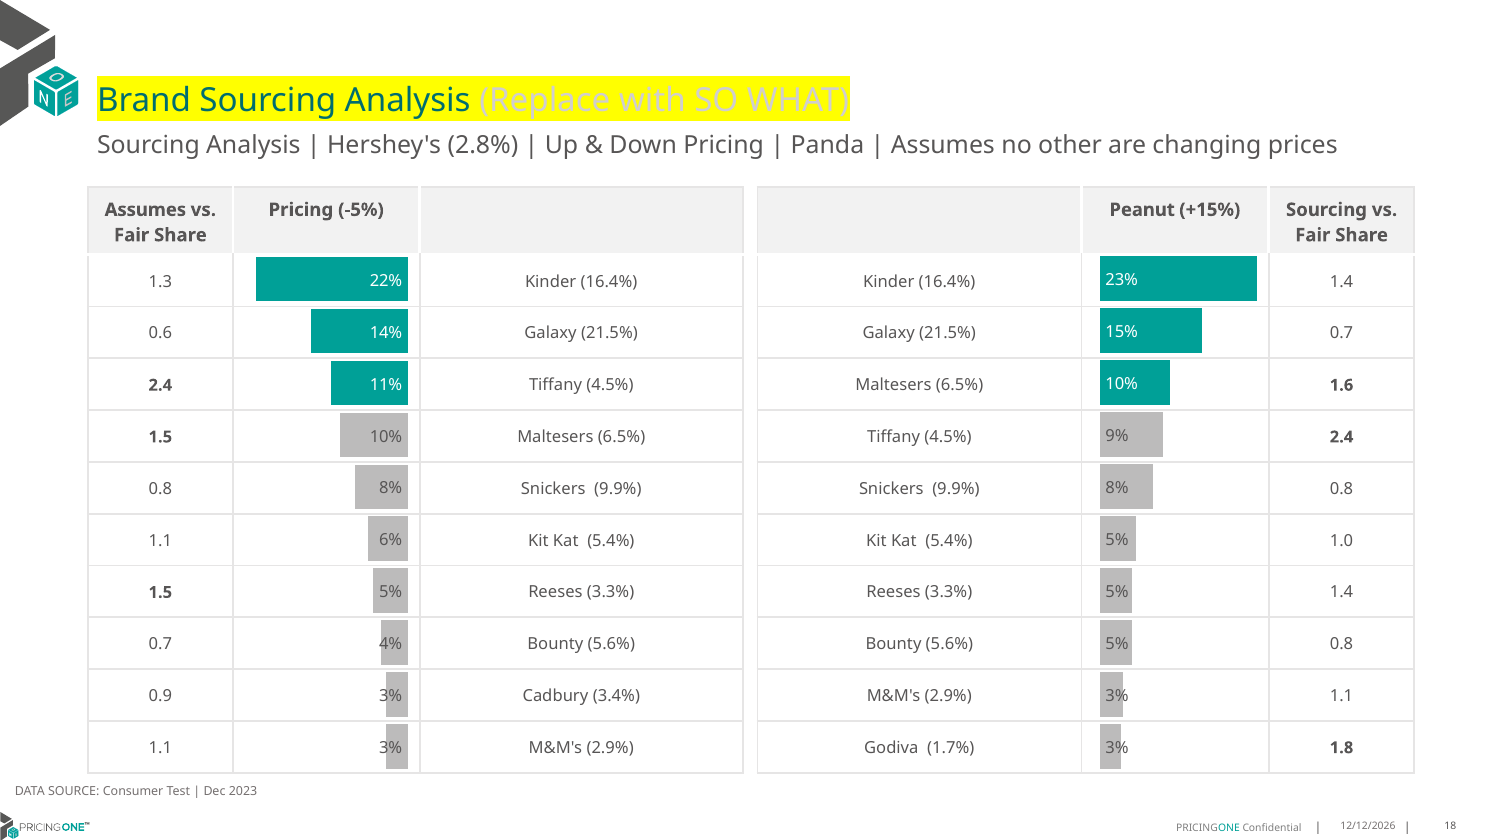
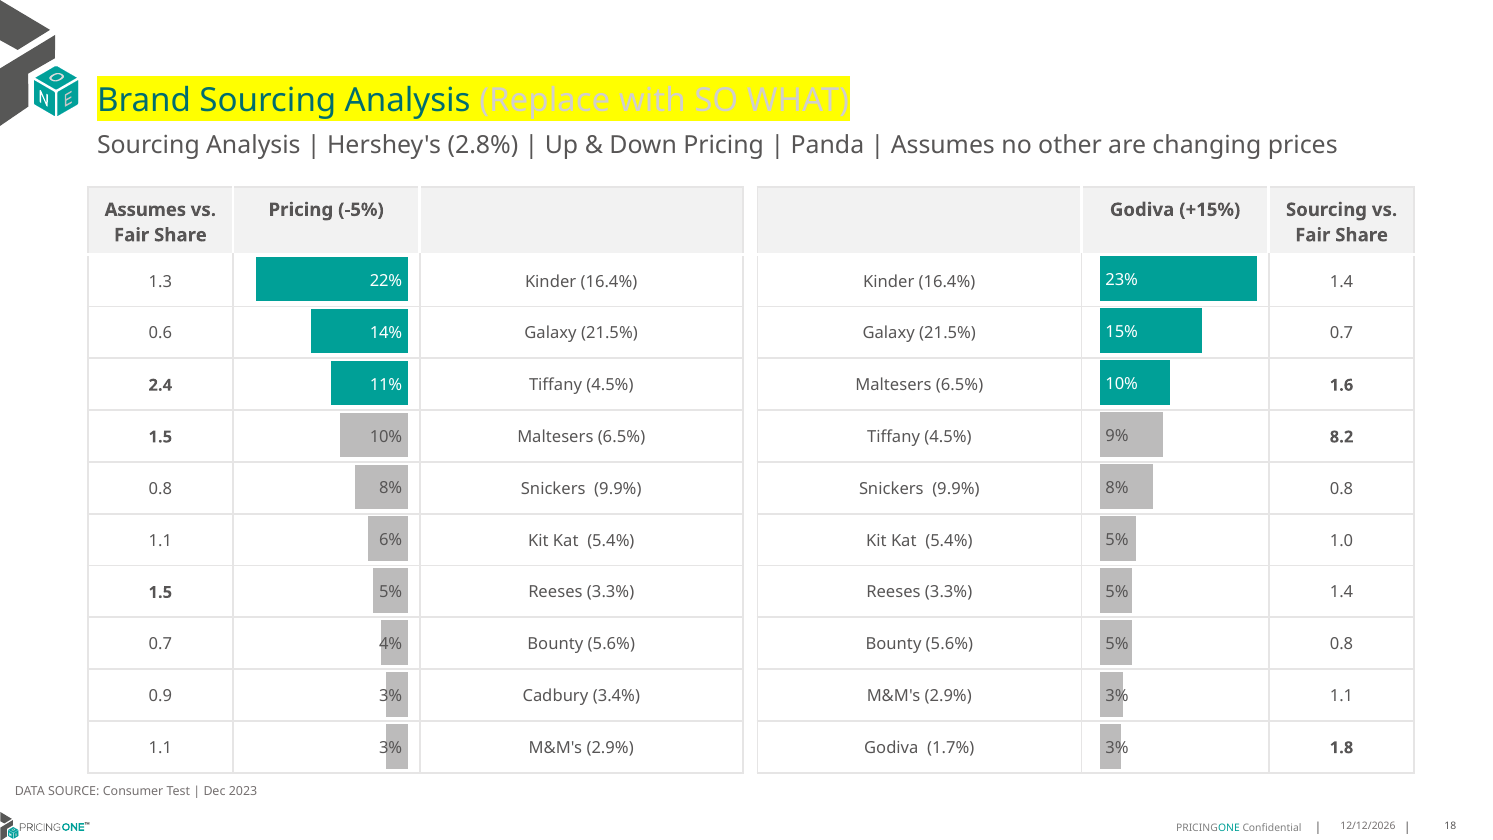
Peanut at (1142, 210): Peanut -> Godiva
4.5% 2.4: 2.4 -> 8.2
